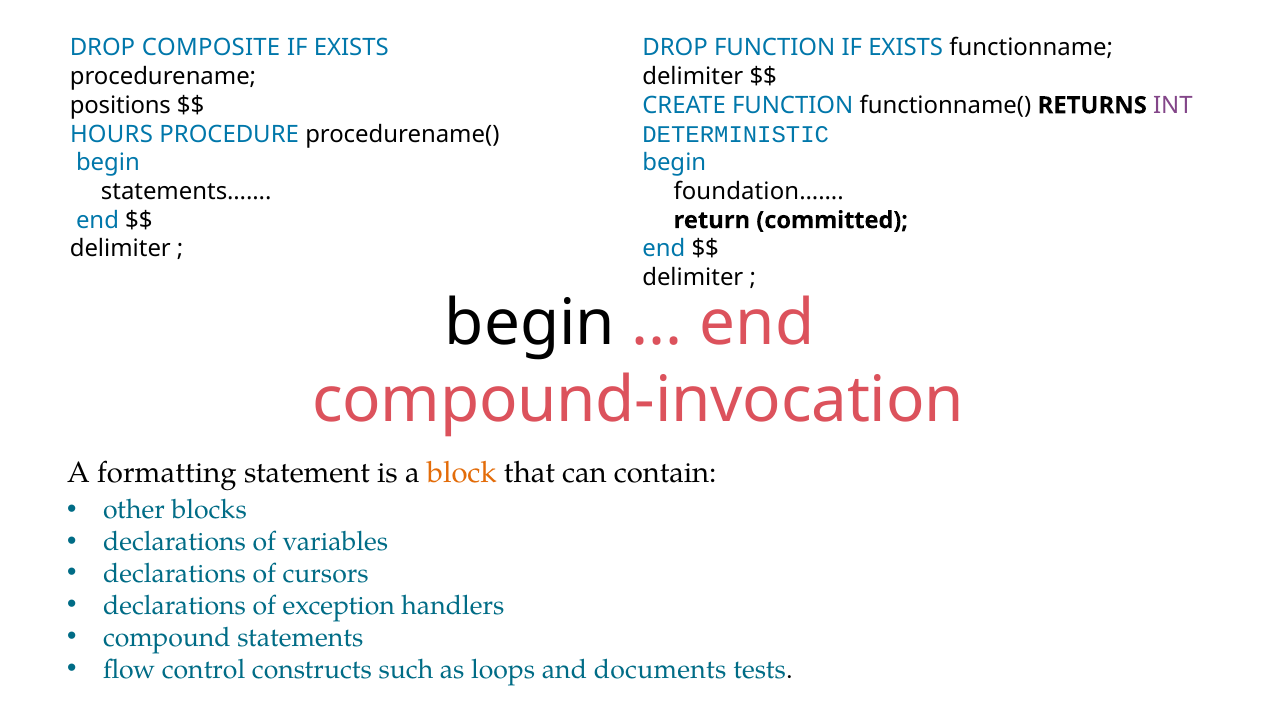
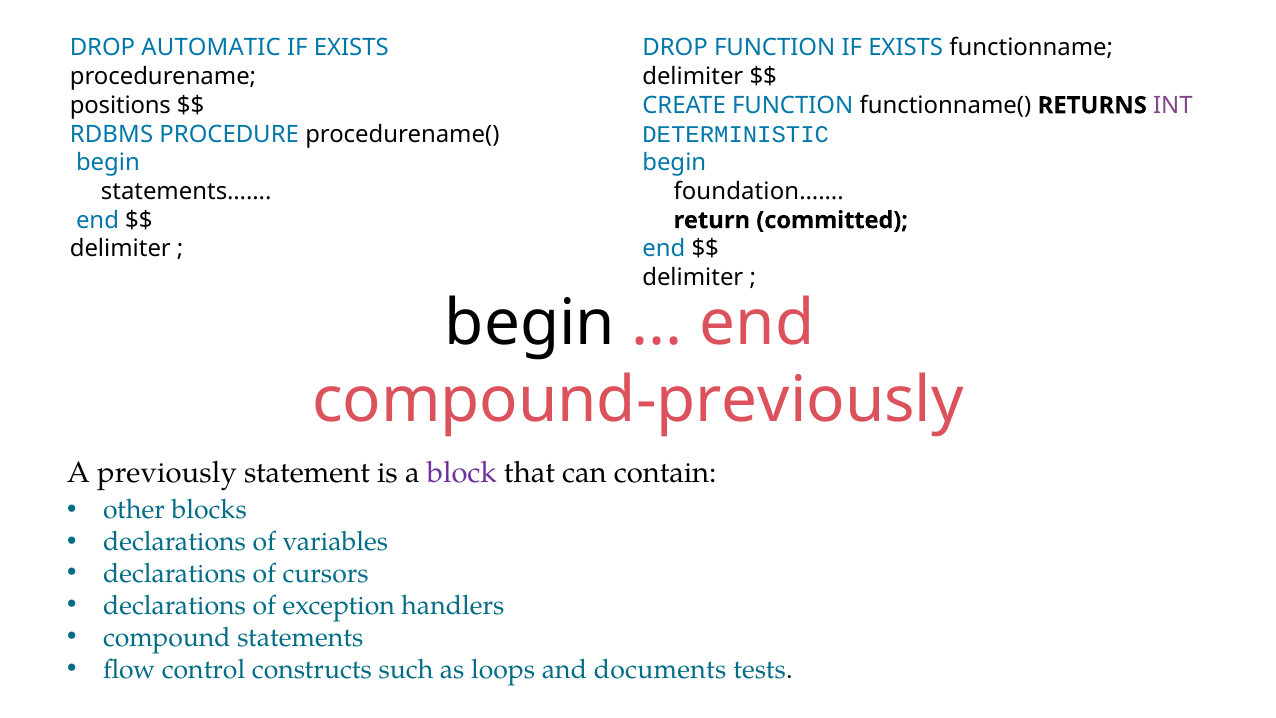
COMPOSITE: COMPOSITE -> AUTOMATIC
HOURS: HOURS -> RDBMS
compound-invocation: compound-invocation -> compound-previously
formatting: formatting -> previously
block colour: orange -> purple
